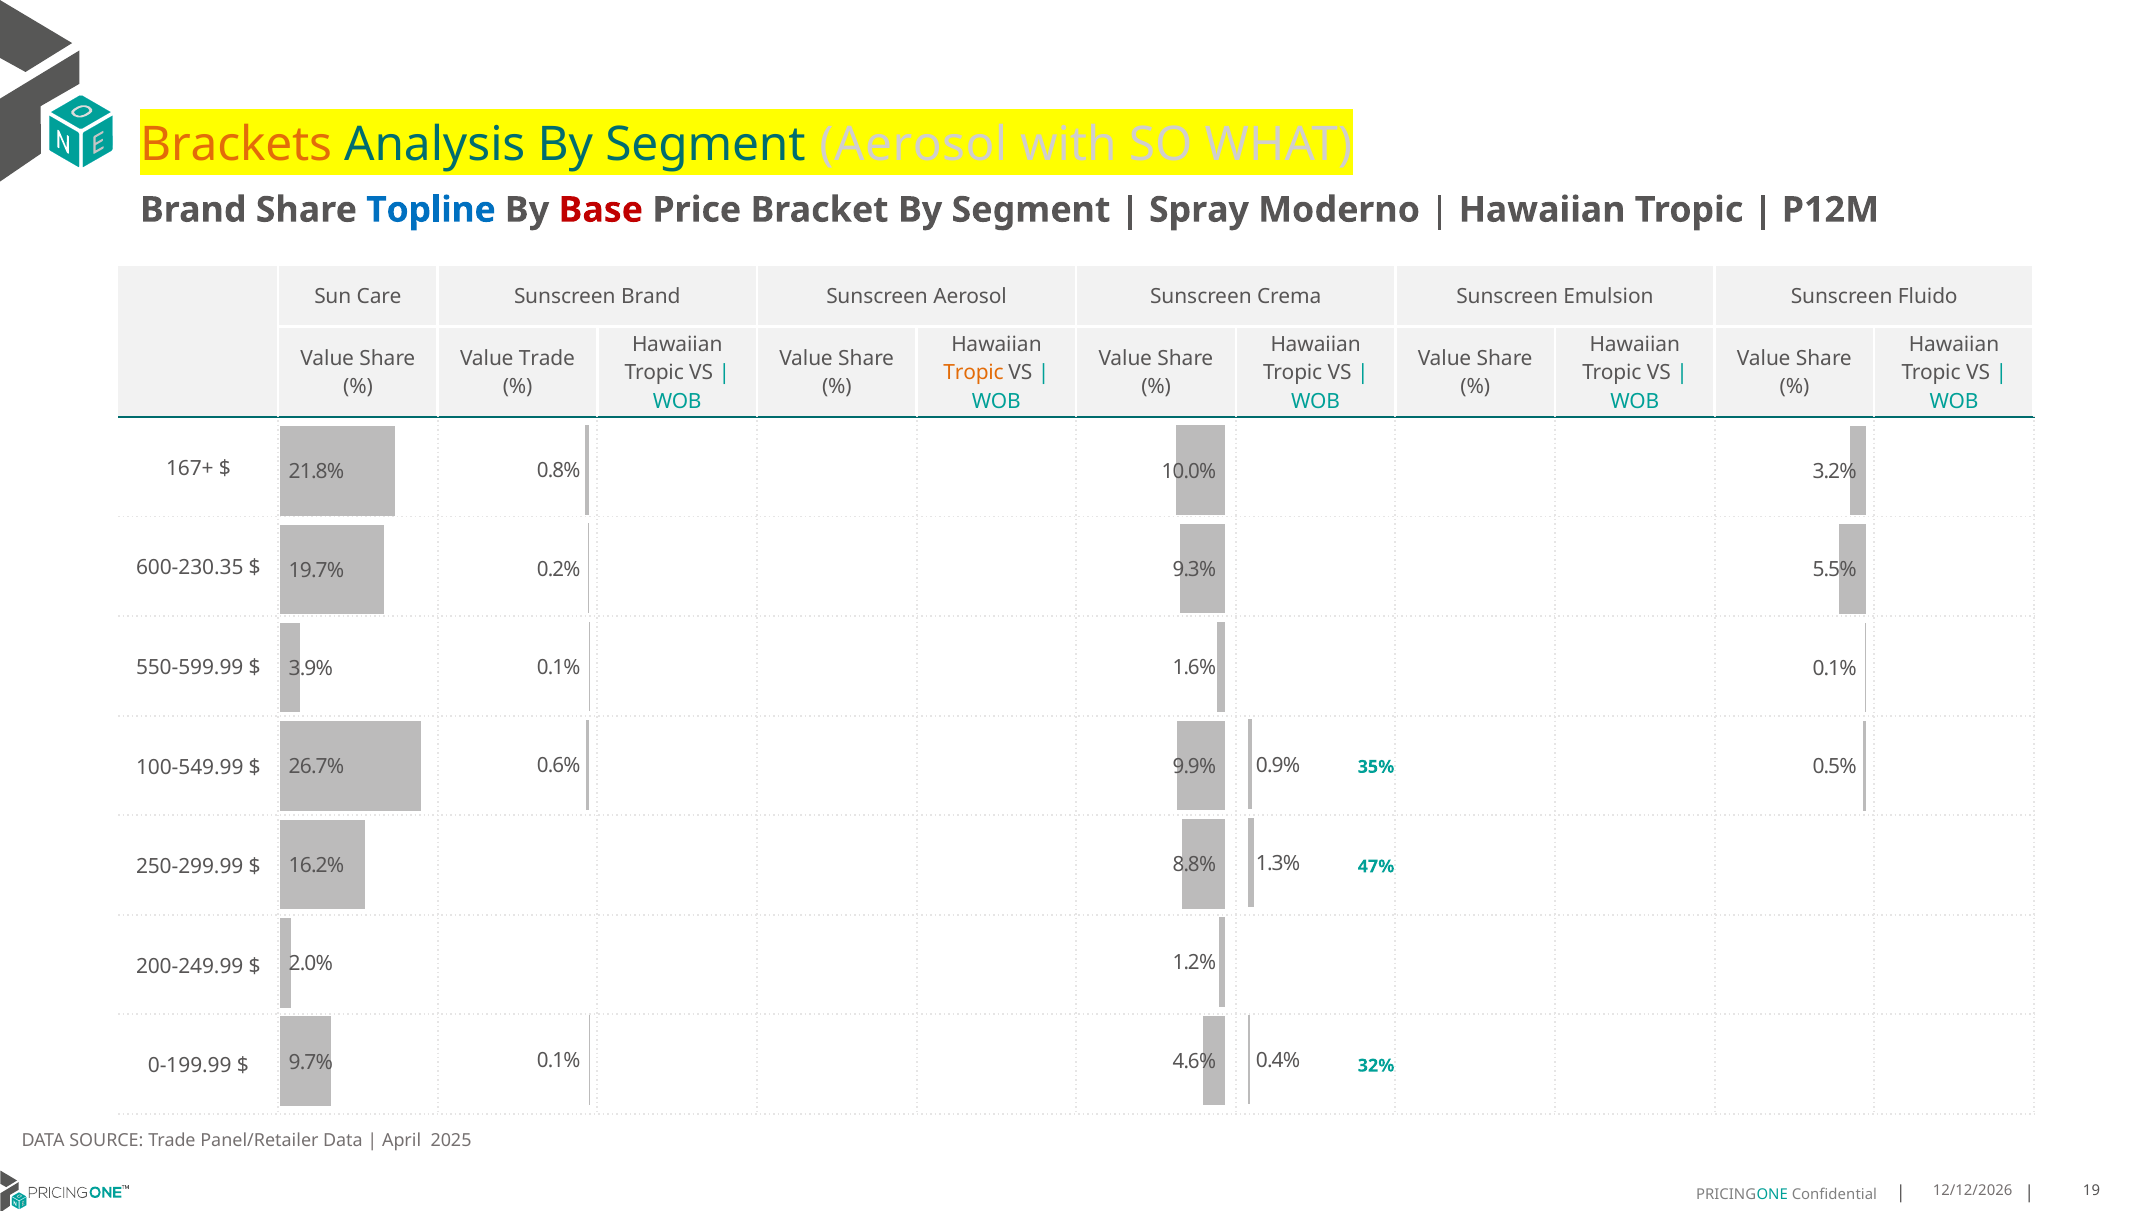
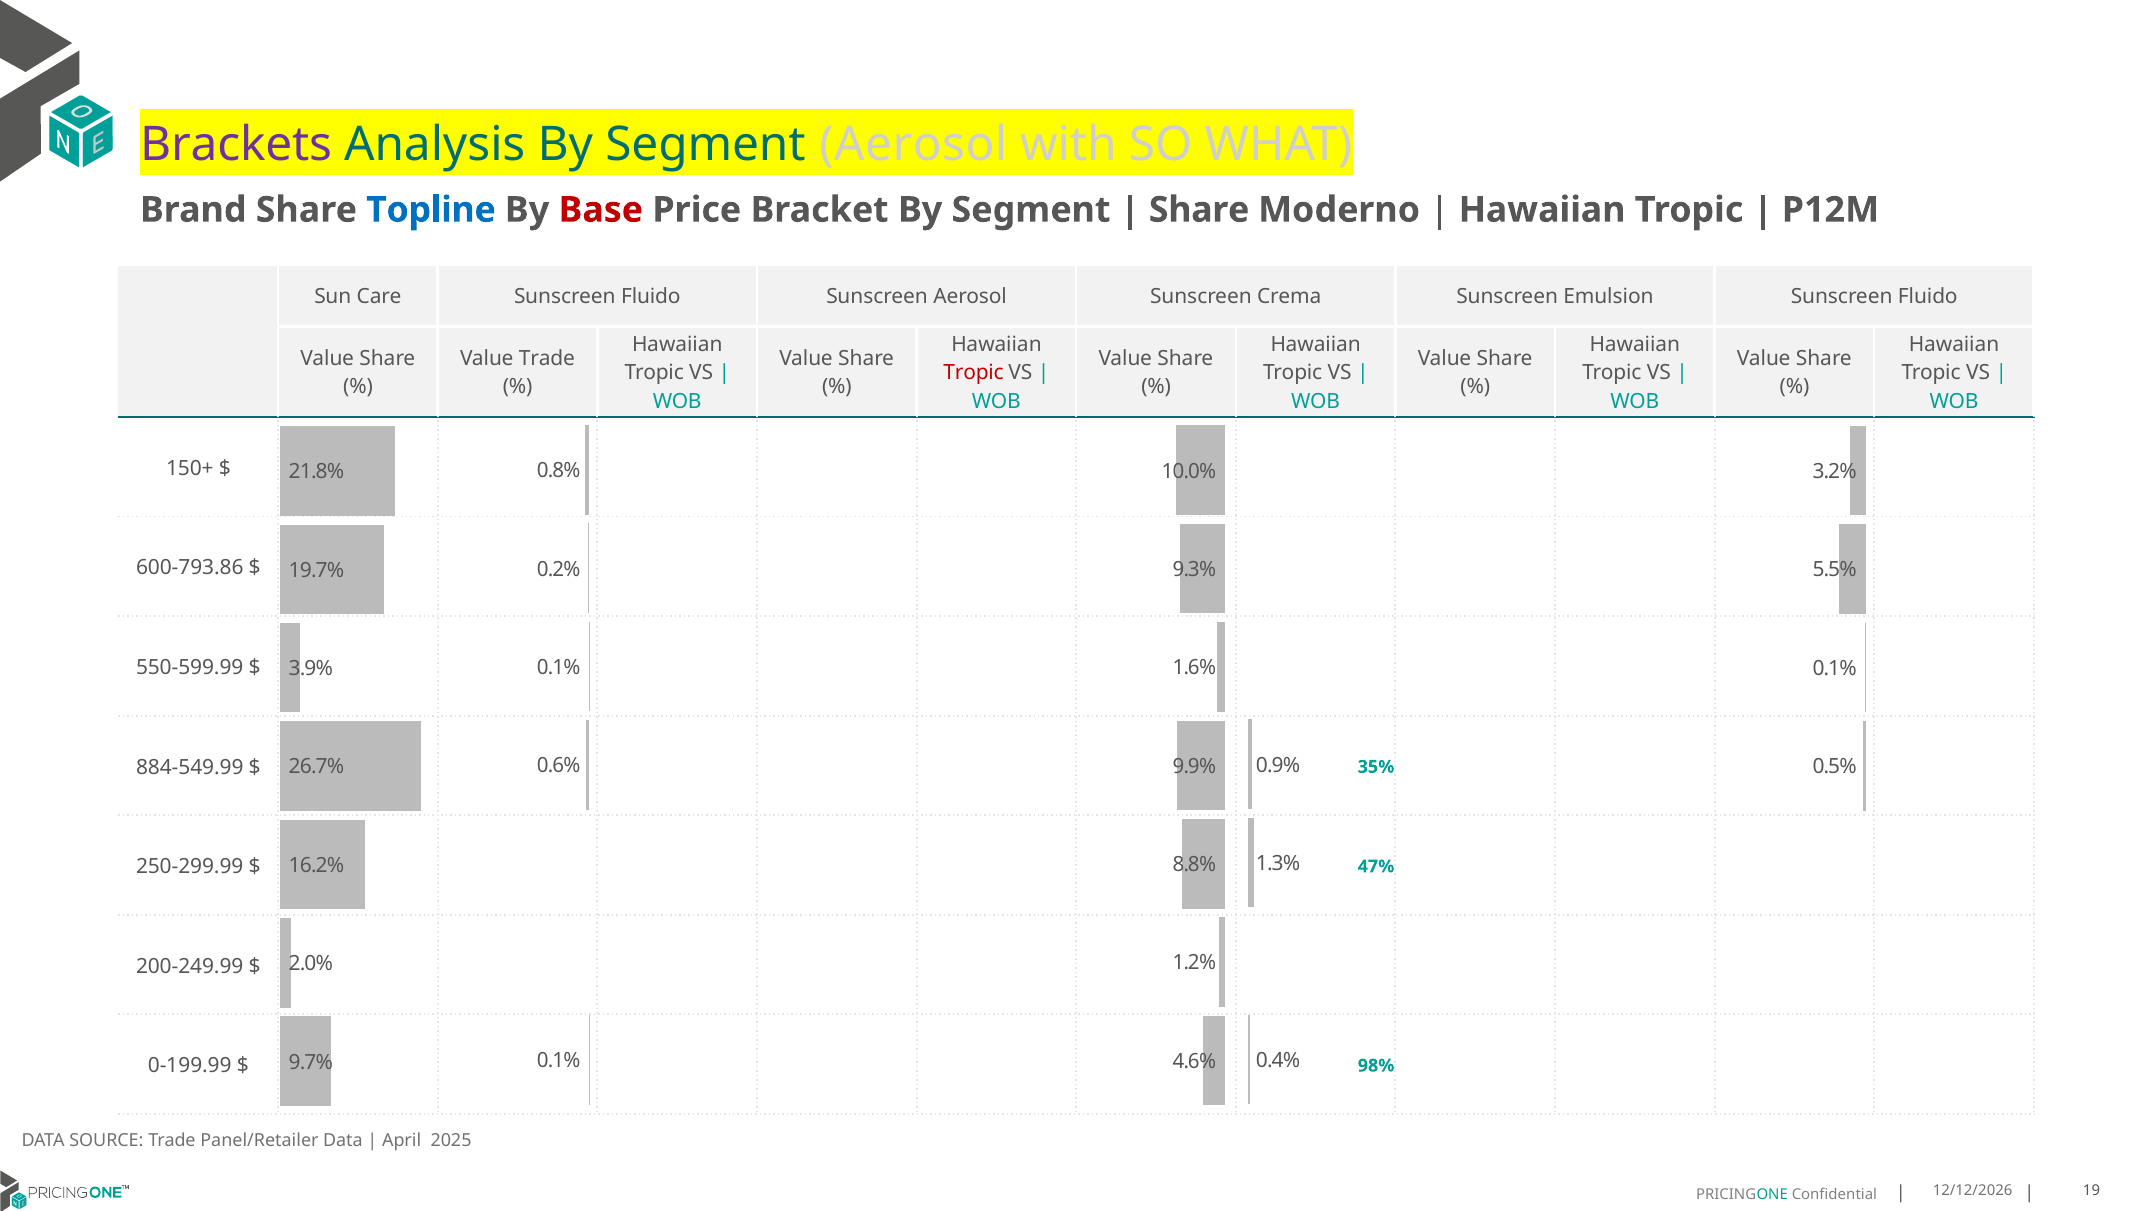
Brackets colour: orange -> purple
Spray at (1199, 210): Spray -> Share
Care Sunscreen Brand: Brand -> Fluido
Tropic at (974, 373) colour: orange -> red
167+: 167+ -> 150+
600-230.35: 600-230.35 -> 600-793.86
100-549.99: 100-549.99 -> 884-549.99
32%: 32% -> 98%
